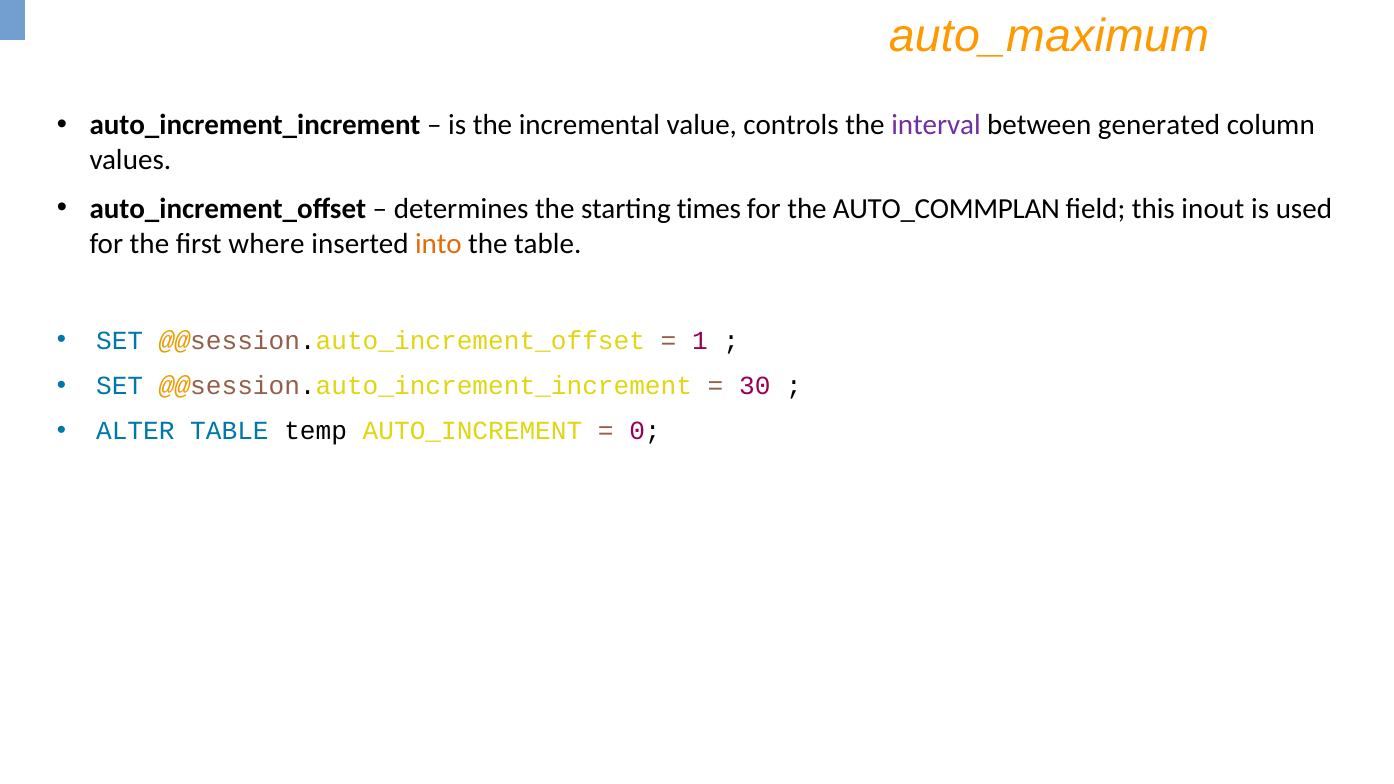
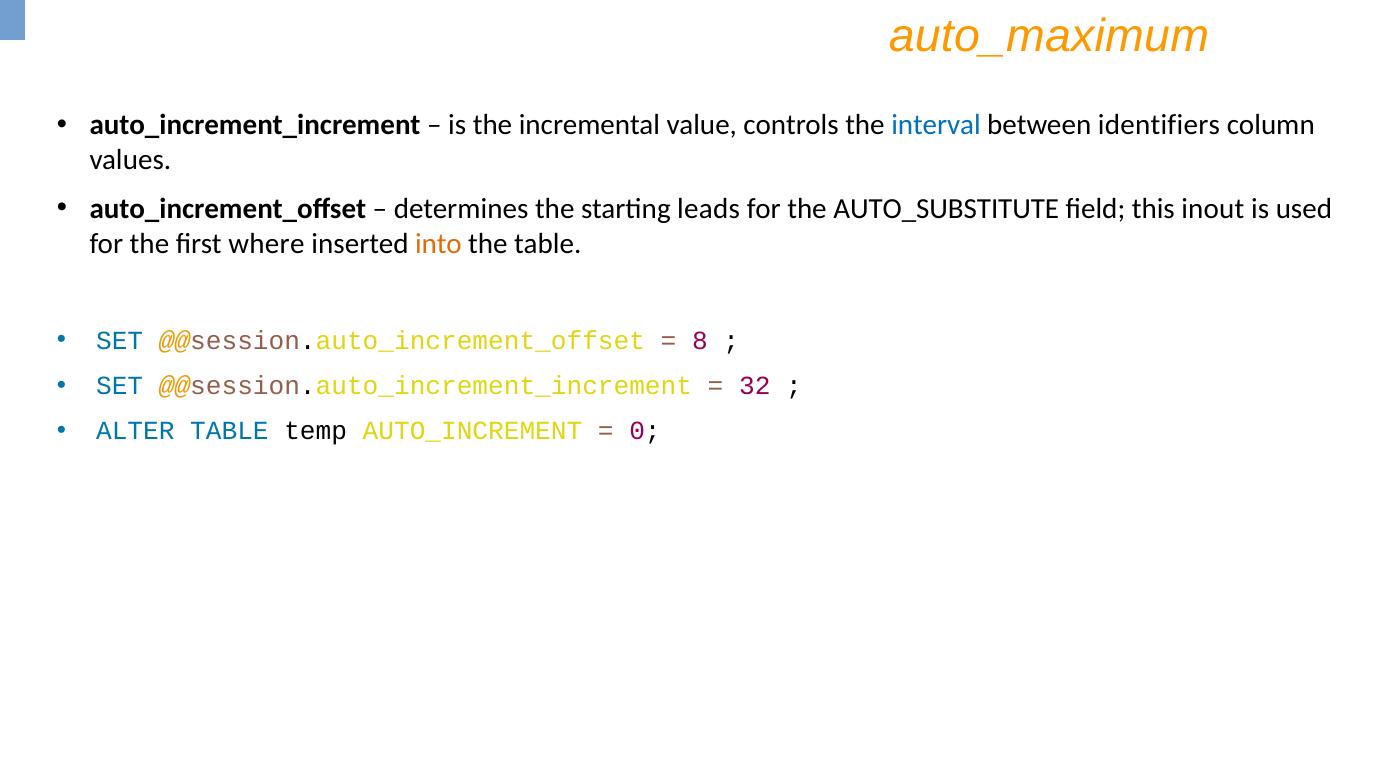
interval colour: purple -> blue
generated: generated -> identifiers
times: times -> leads
AUTO_COMMPLAN: AUTO_COMMPLAN -> AUTO_SUBSTITUTE
1: 1 -> 8
30: 30 -> 32
